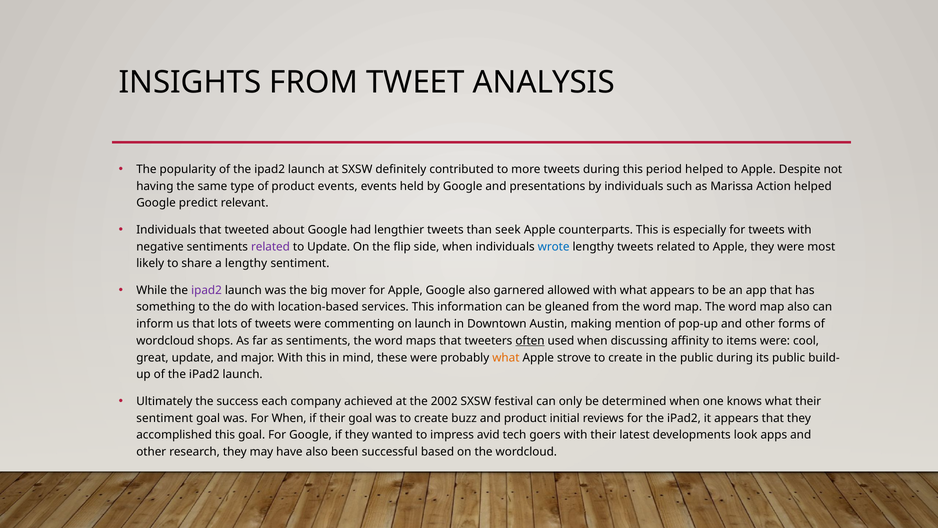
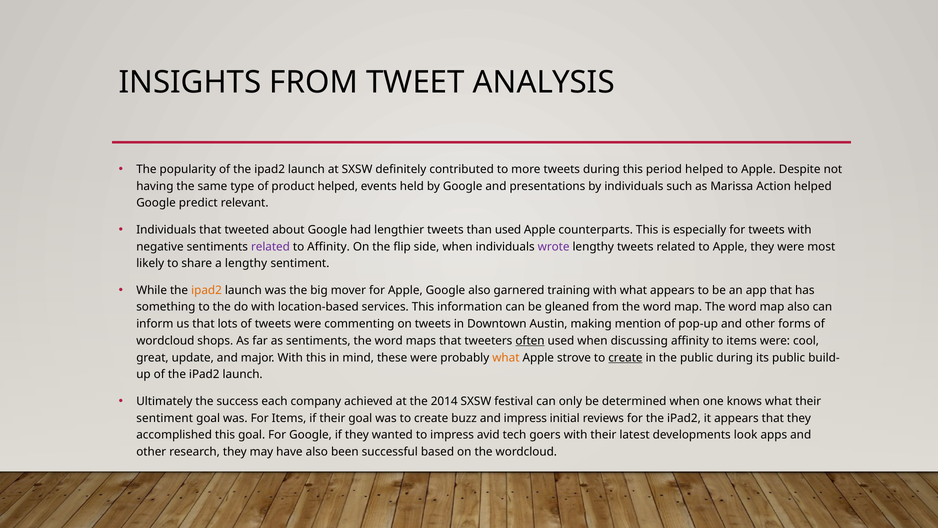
product events: events -> helped
than seek: seek -> used
to Update: Update -> Affinity
wrote colour: blue -> purple
ipad2 at (207, 290) colour: purple -> orange
allowed: allowed -> training
on launch: launch -> tweets
create at (625, 357) underline: none -> present
2002: 2002 -> 2014
For When: When -> Items
and product: product -> impress
